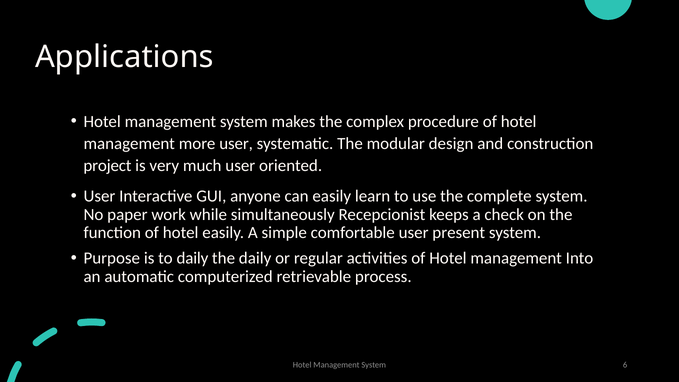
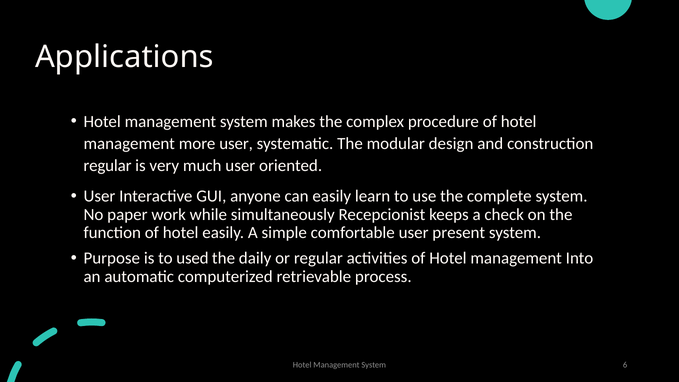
project at (107, 165): project -> regular
to daily: daily -> used
